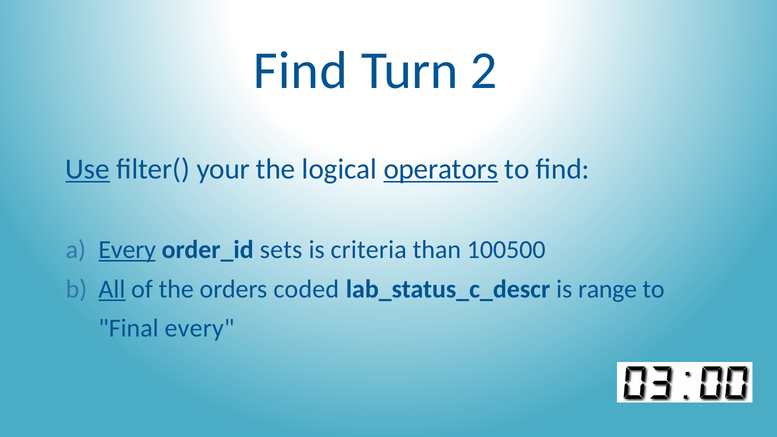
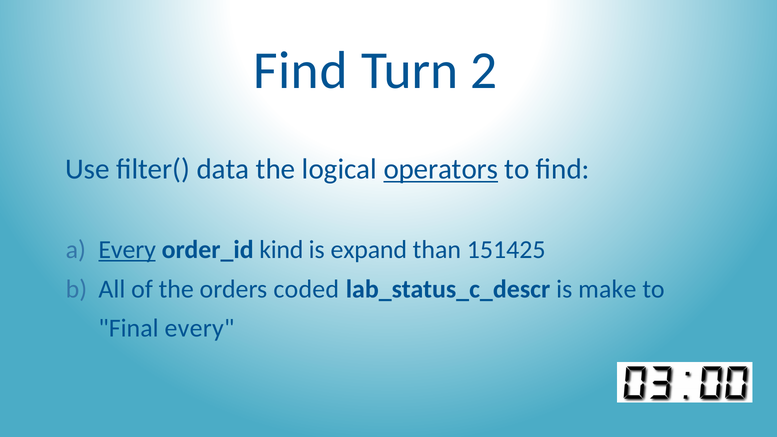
Use underline: present -> none
your: your -> data
sets: sets -> kind
criteria: criteria -> expand
100500: 100500 -> 151425
All underline: present -> none
range: range -> make
